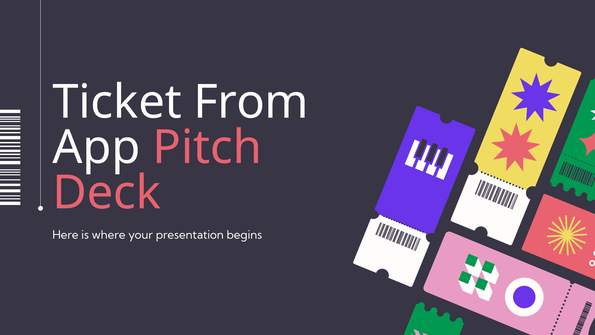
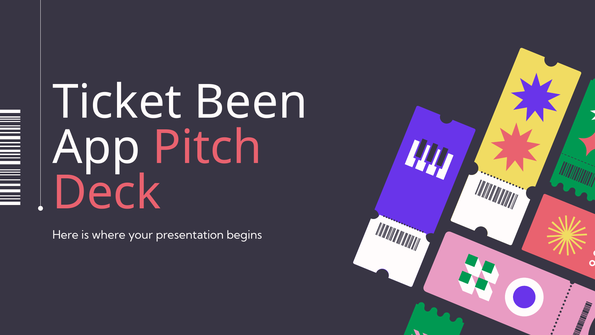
From: From -> Been
